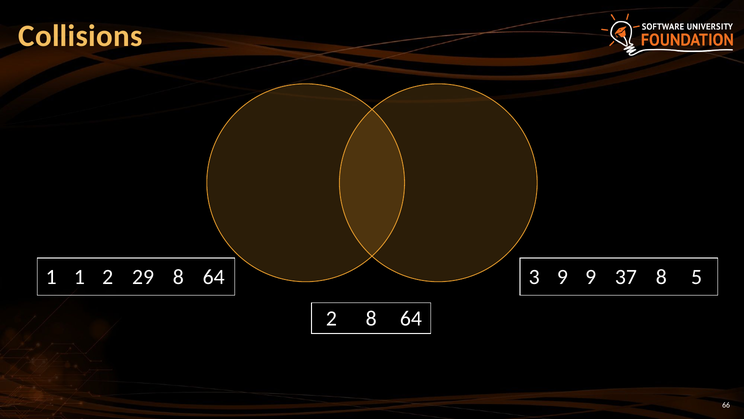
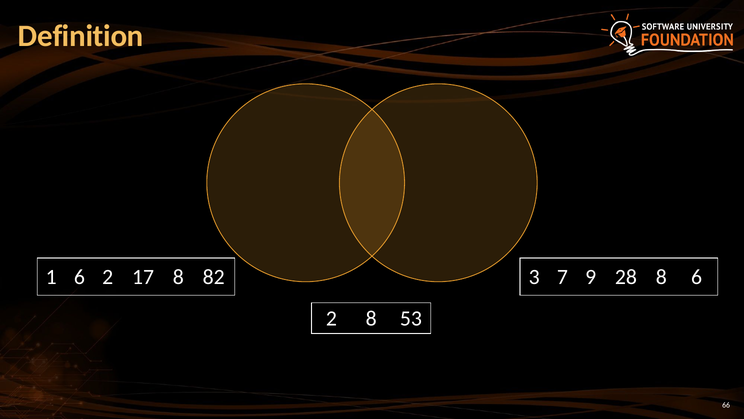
Collisions: Collisions -> Definition
1 1: 1 -> 6
29: 29 -> 17
64 at (214, 277): 64 -> 82
3 9: 9 -> 7
37: 37 -> 28
8 5: 5 -> 6
2 8 64: 64 -> 53
